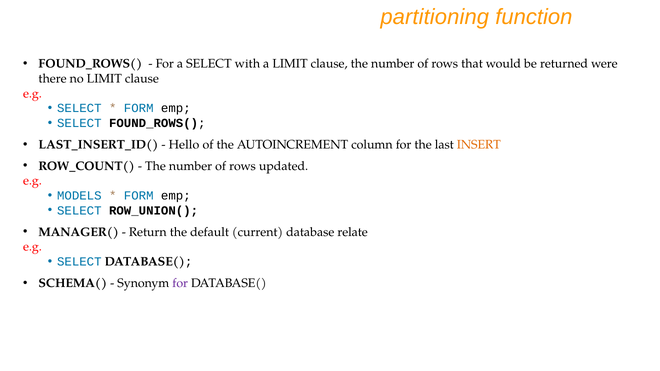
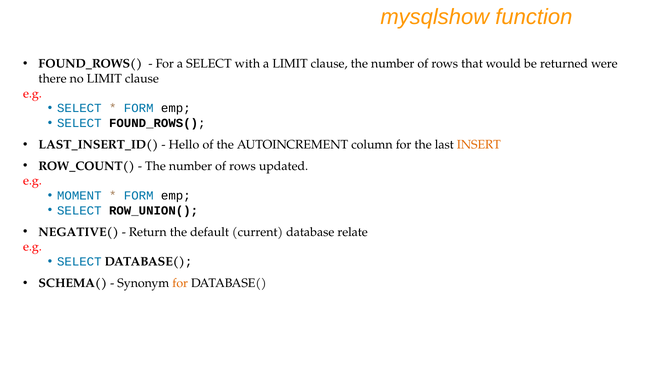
partitioning: partitioning -> mysqlshow
MODELS: MODELS -> MOMENT
MANAGER(: MANAGER( -> NEGATIVE(
for at (180, 283) colour: purple -> orange
